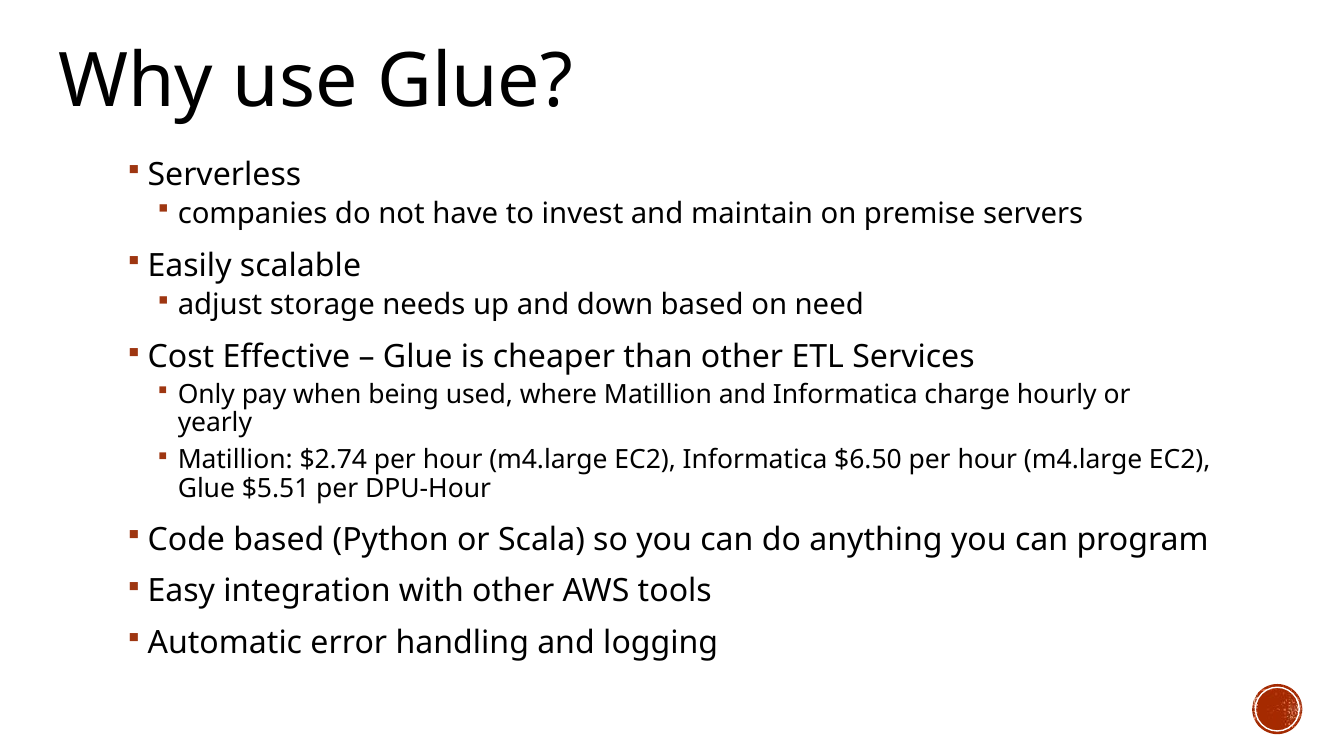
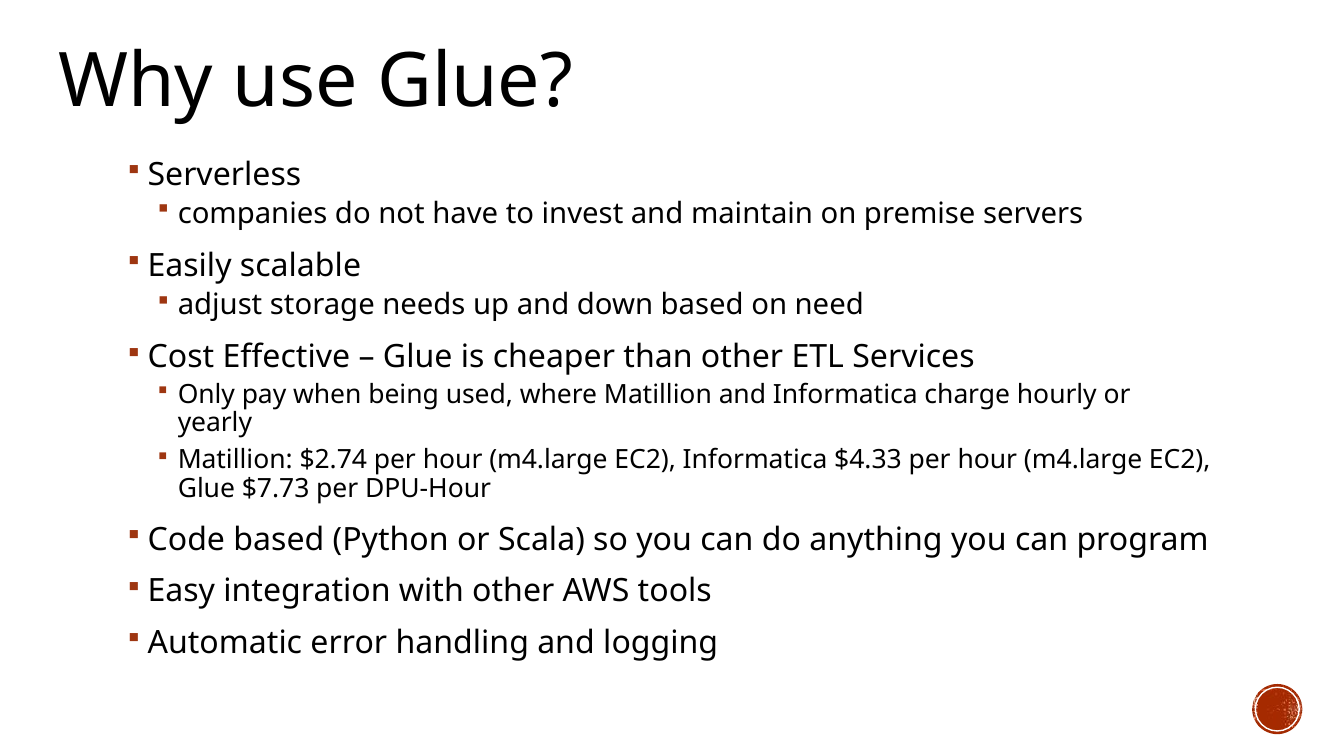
$6.50: $6.50 -> $4.33
$5.51: $5.51 -> $7.73
